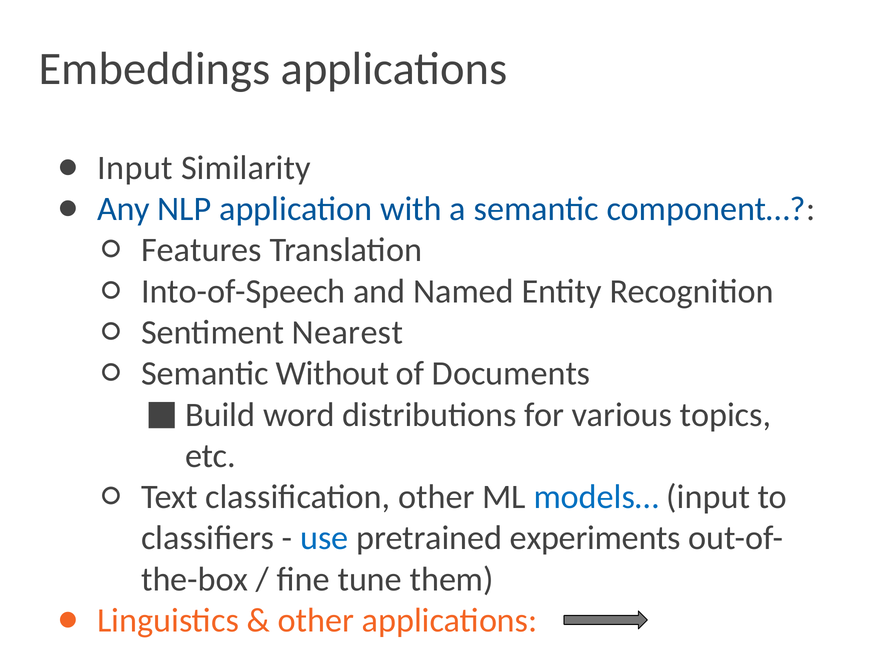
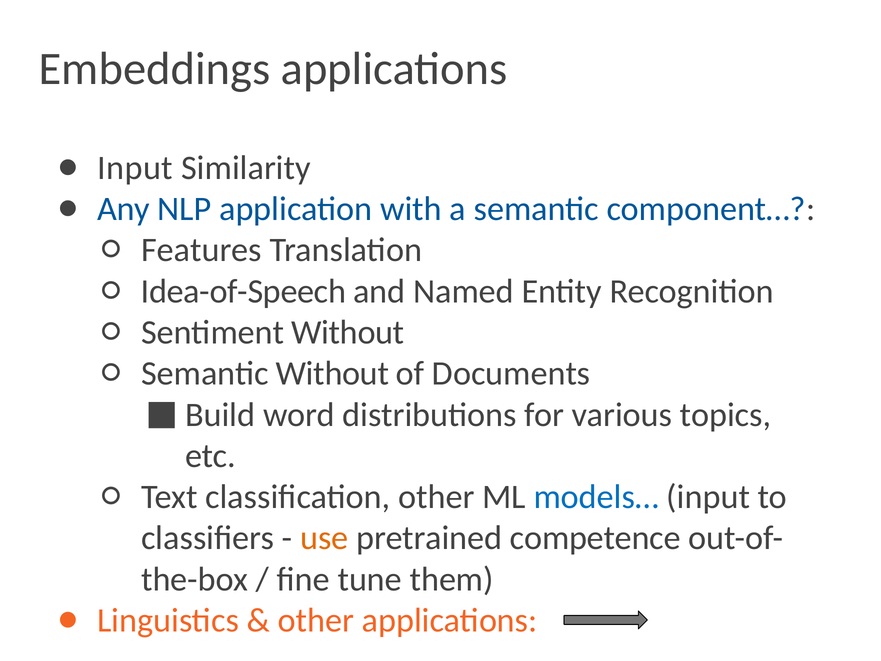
Into-of-Speech: Into-of-Speech -> Idea-of-Speech
Sentiment Nearest: Nearest -> Without
use colour: blue -> orange
experiments: experiments -> competence
